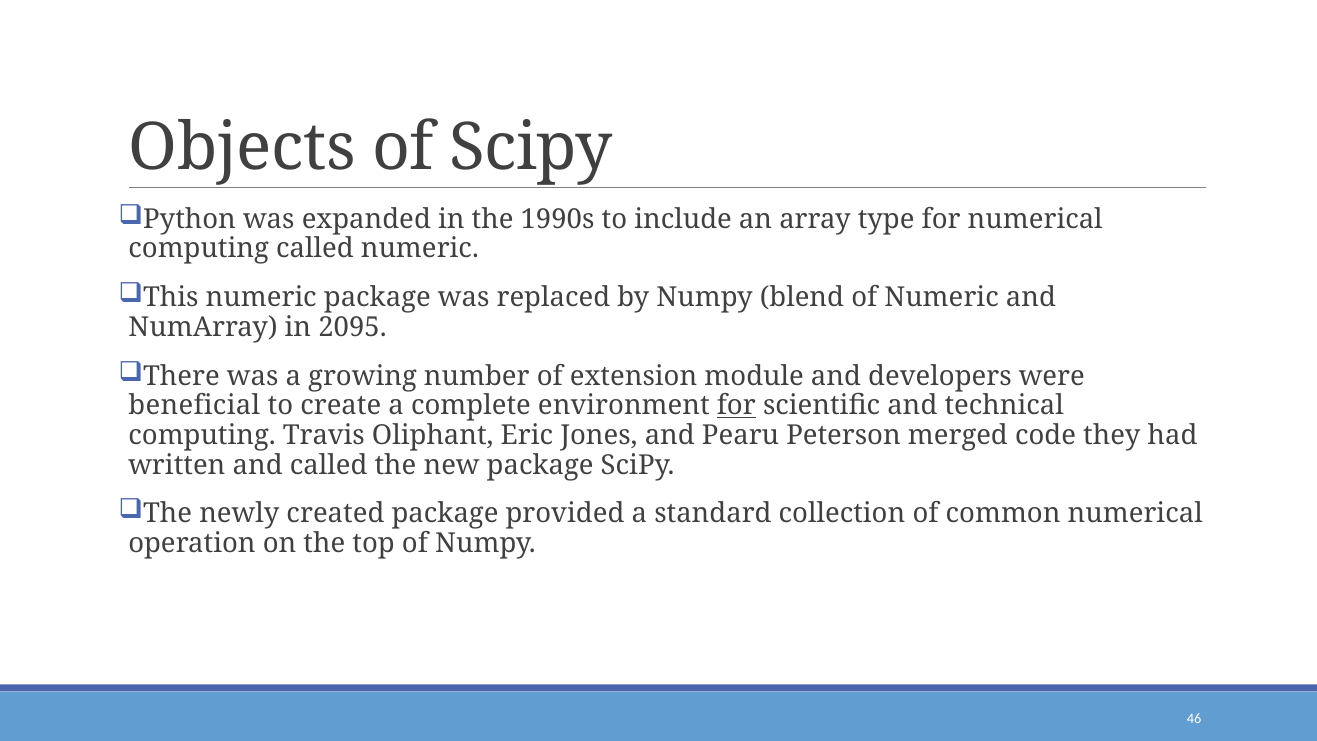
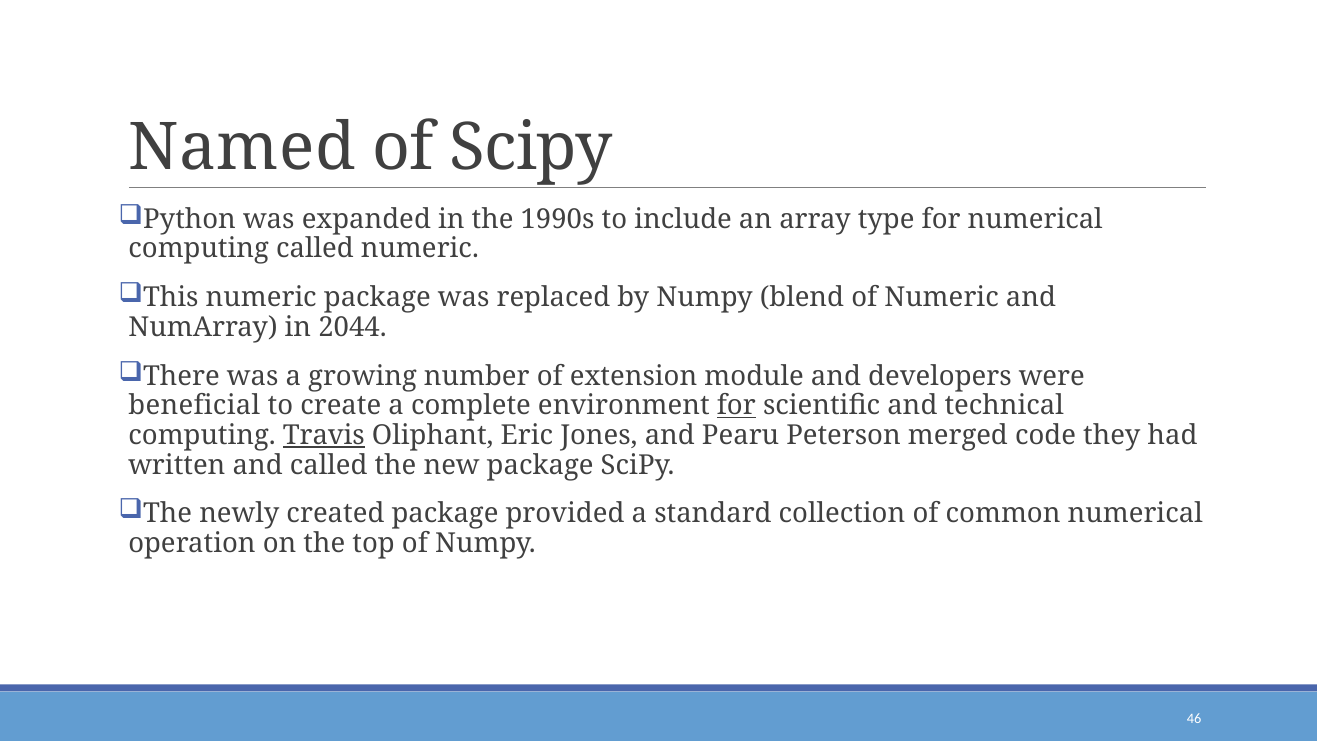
Objects: Objects -> Named
2095: 2095 -> 2044
Travis underline: none -> present
